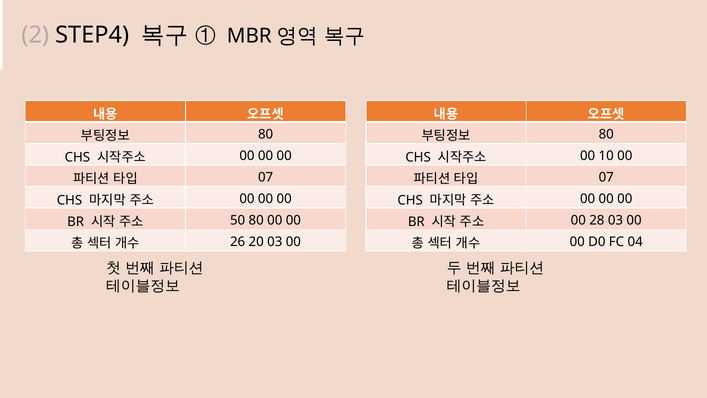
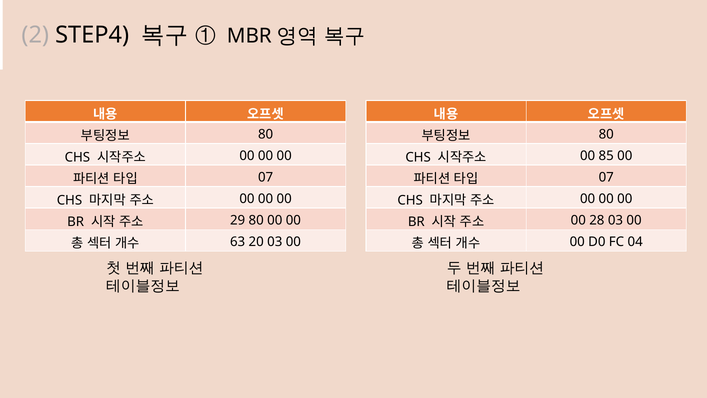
10: 10 -> 85
50: 50 -> 29
26: 26 -> 63
